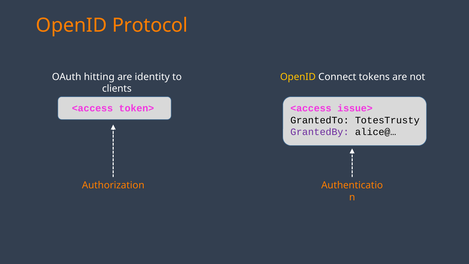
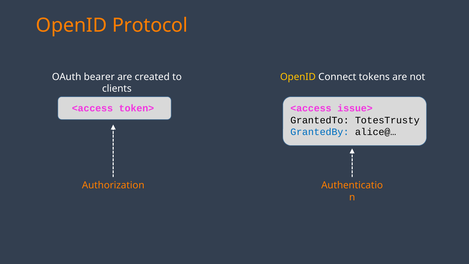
hitting: hitting -> bearer
identity: identity -> created
GrantedBy colour: purple -> blue
